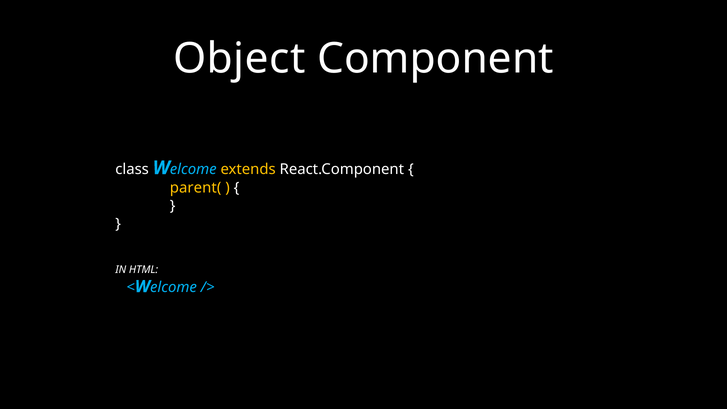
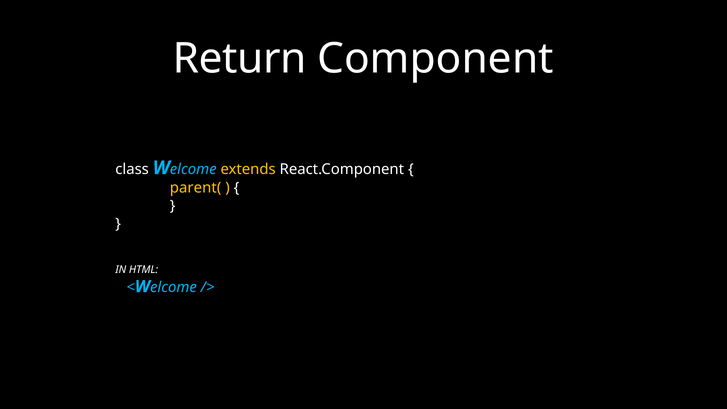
Object: Object -> Return
